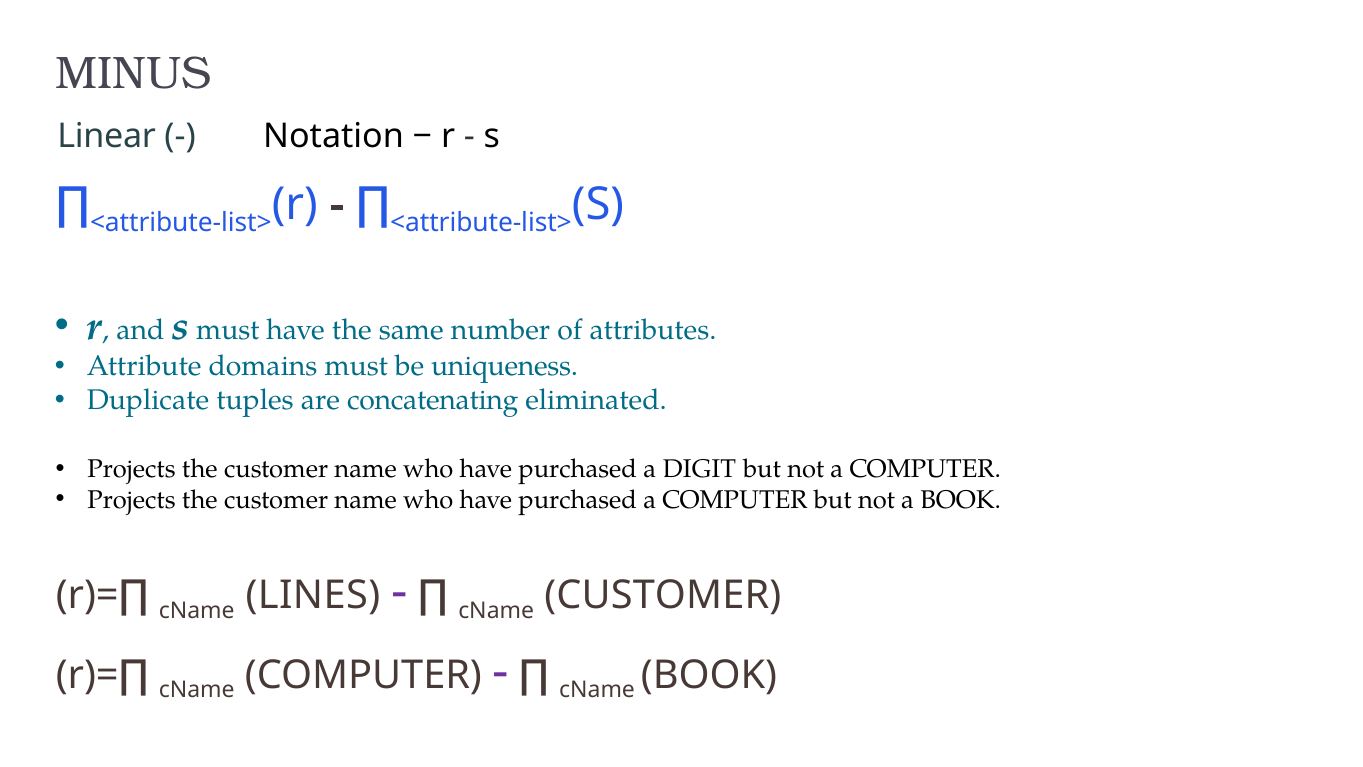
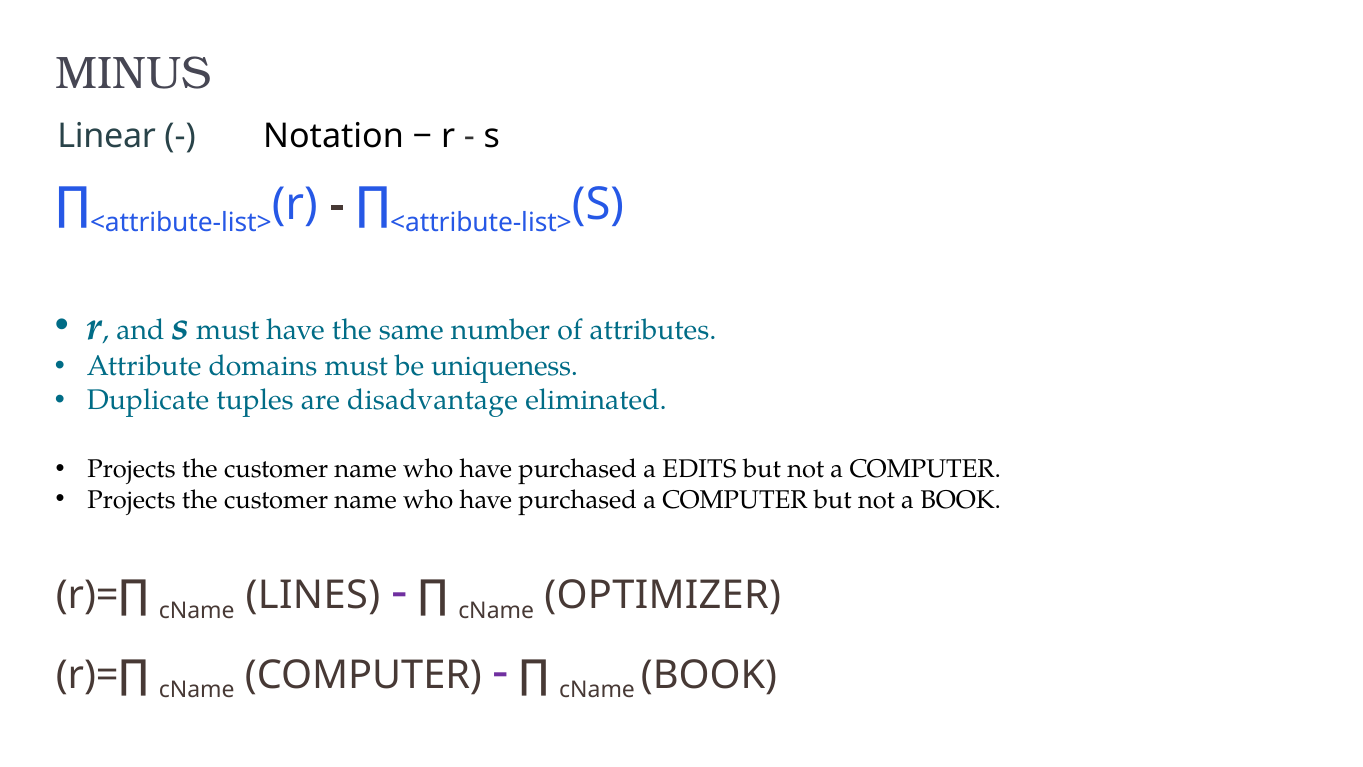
concatenating: concatenating -> disadvantage
DIGIT: DIGIT -> EDITS
cName CUSTOMER: CUSTOMER -> OPTIMIZER
